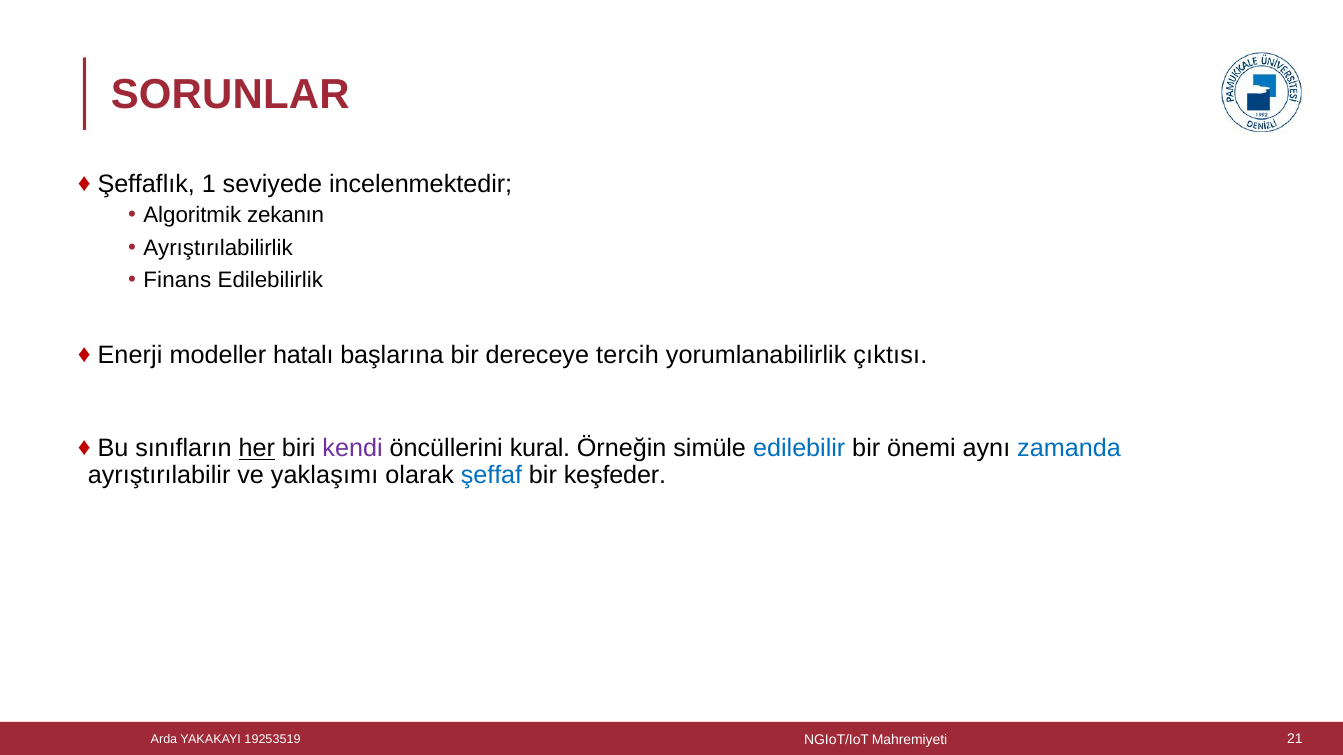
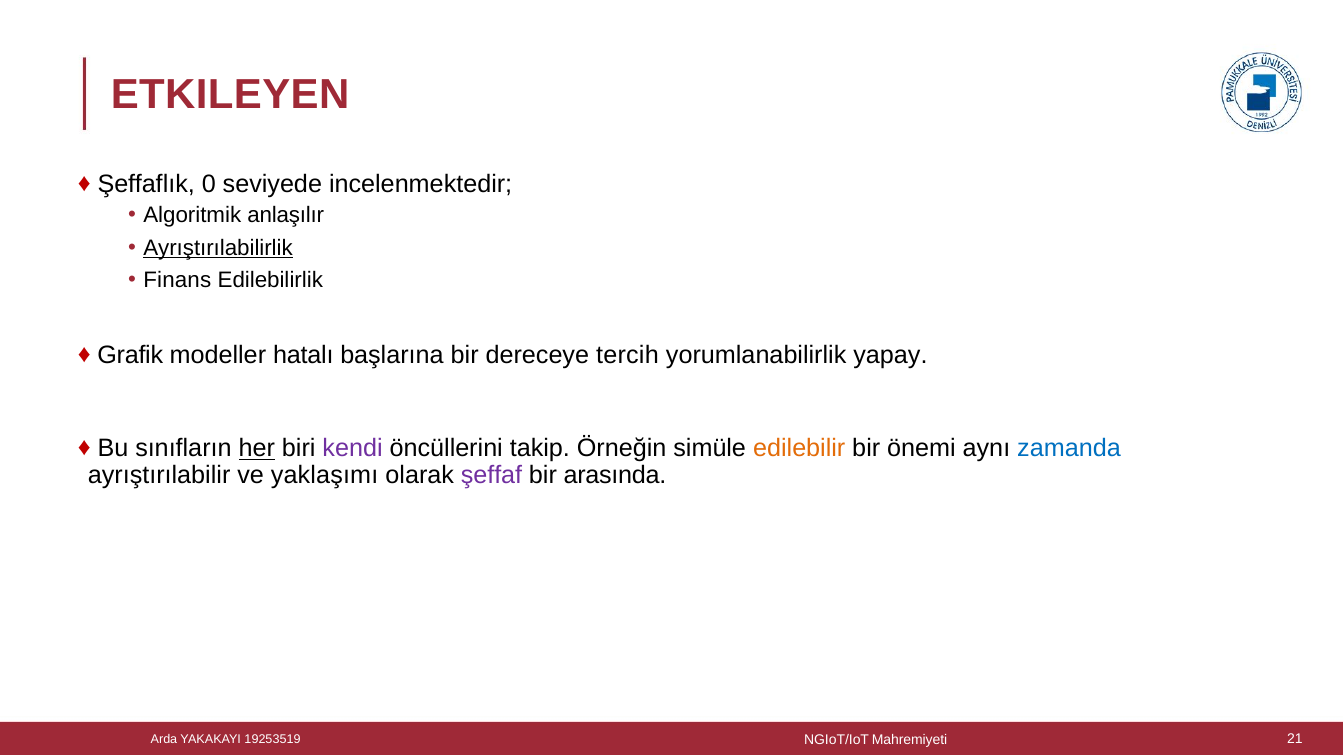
SORUNLAR: SORUNLAR -> ETKILEYEN
1: 1 -> 0
zekanın: zekanın -> anlaşılır
Ayrıştırılabilirlik underline: none -> present
Enerji: Enerji -> Grafik
çıktısı: çıktısı -> yapay
kural: kural -> takip
edilebilir colour: blue -> orange
şeffaf colour: blue -> purple
keşfeder: keşfeder -> arasında
